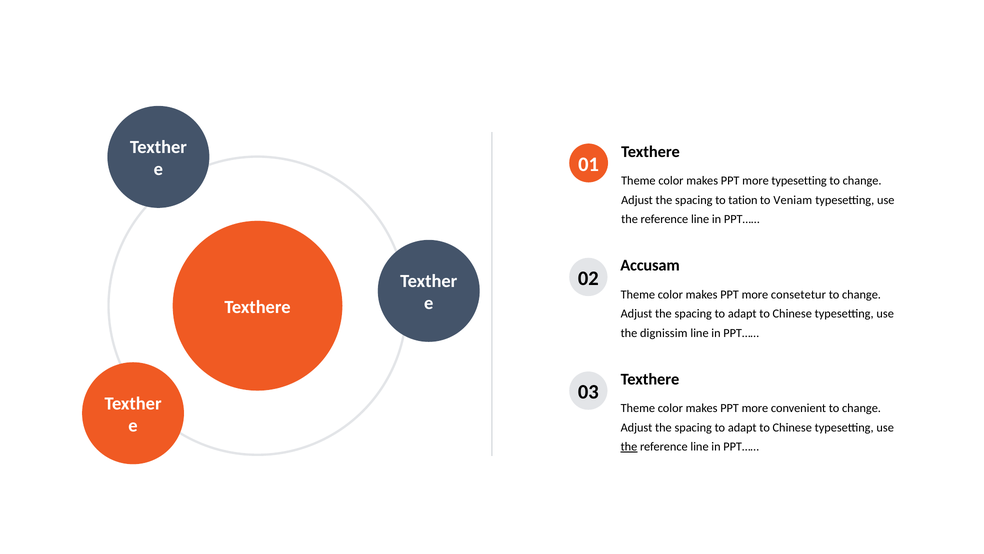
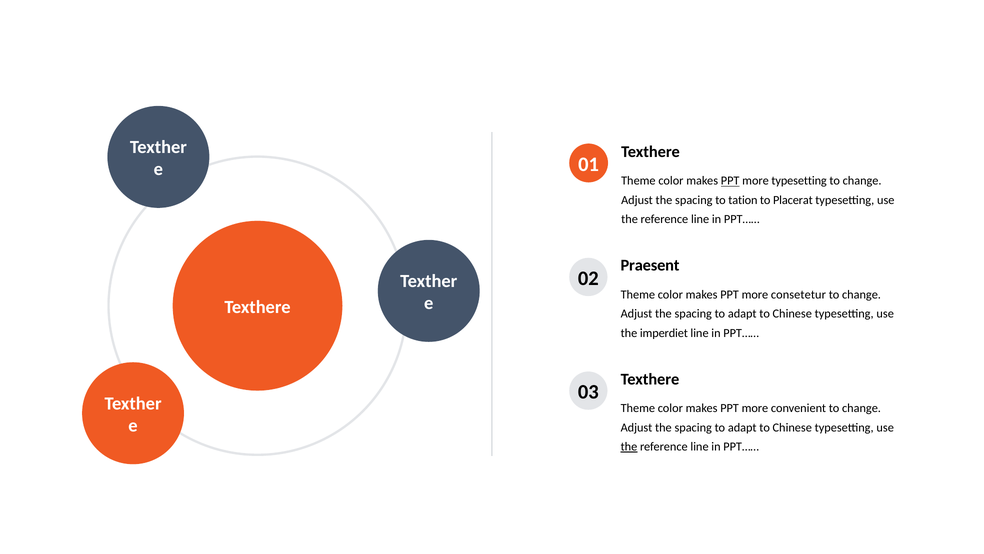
PPT at (730, 181) underline: none -> present
Veniam: Veniam -> Placerat
Accusam: Accusam -> Praesent
dignissim: dignissim -> imperdiet
